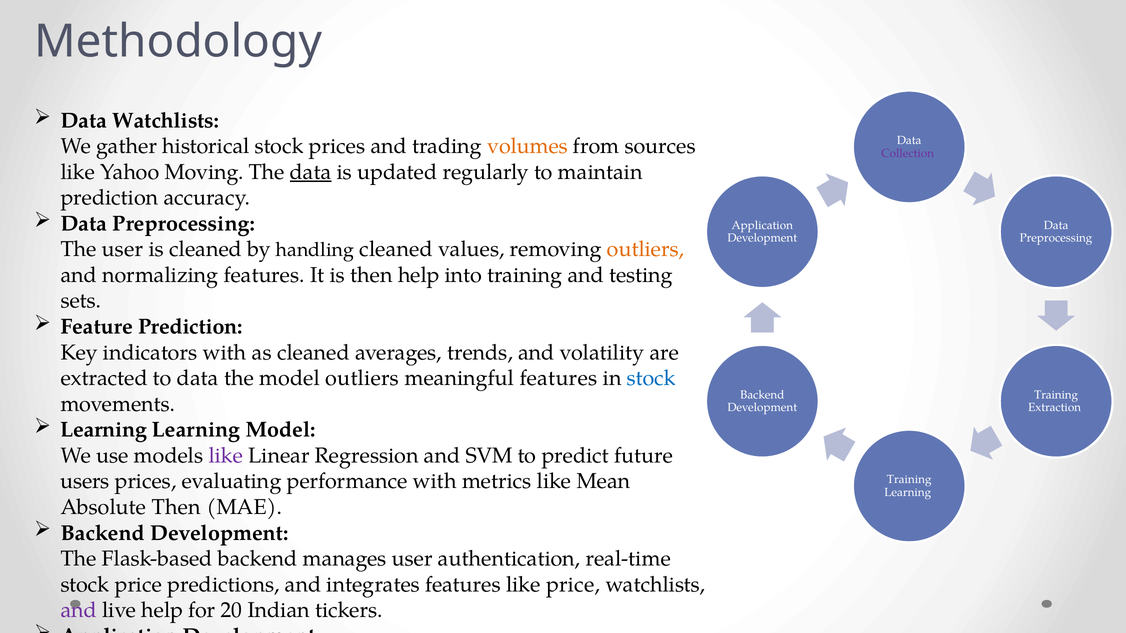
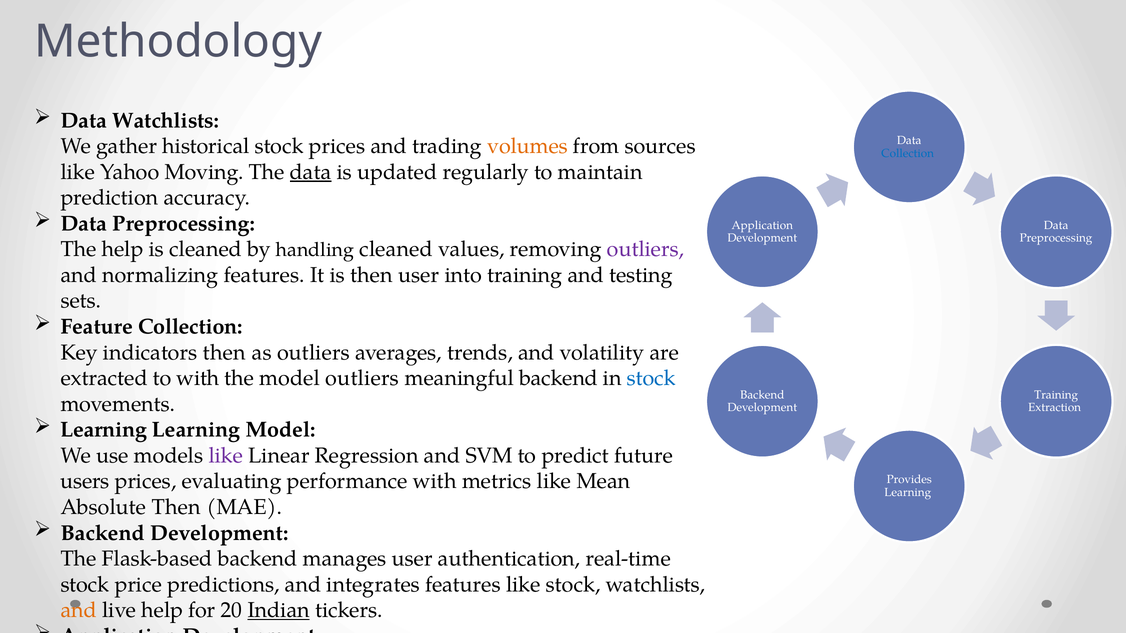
Collection at (908, 153) colour: purple -> blue
The user: user -> help
outliers at (645, 249) colour: orange -> purple
then help: help -> user
Feature Prediction: Prediction -> Collection
indicators with: with -> then
as cleaned: cleaned -> outliers
to data: data -> with
meaningful features: features -> backend
Training at (909, 480): Training -> Provides
like price: price -> stock
and at (79, 611) colour: purple -> orange
Indian underline: none -> present
